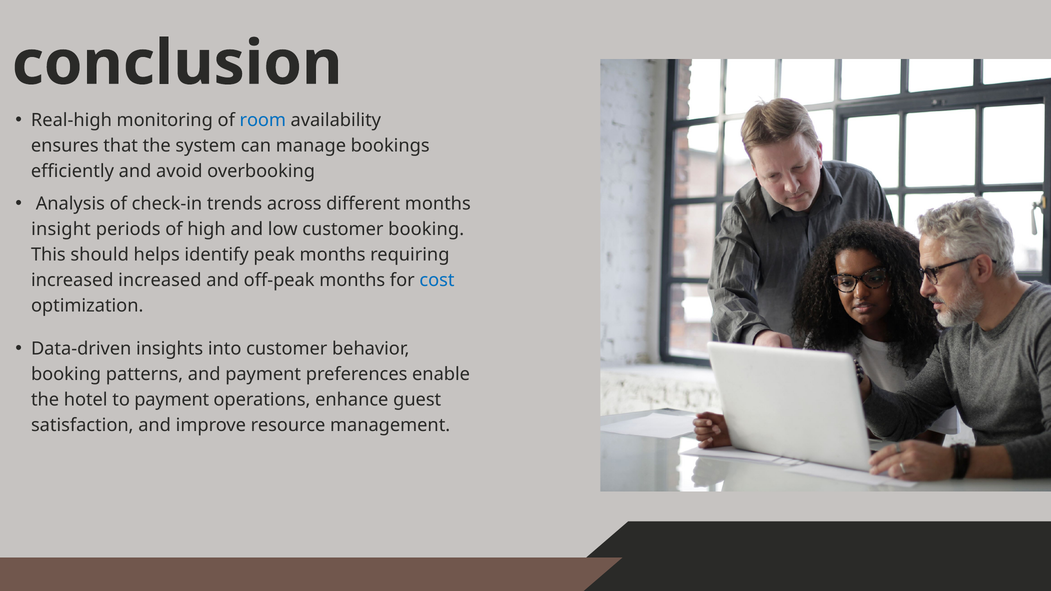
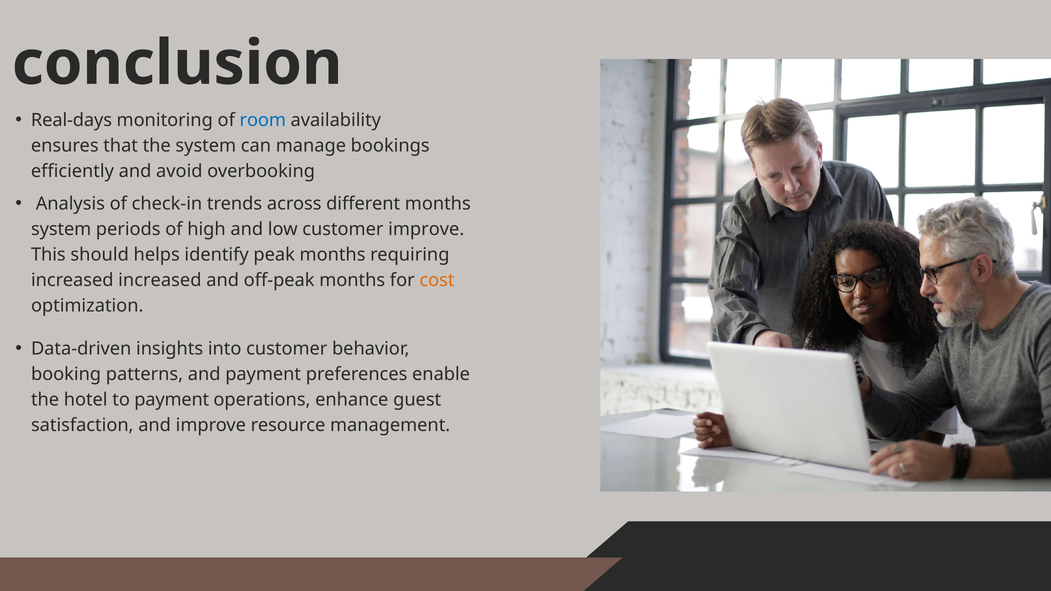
Real-high: Real-high -> Real-days
insight at (61, 229): insight -> system
customer booking: booking -> improve
cost colour: blue -> orange
